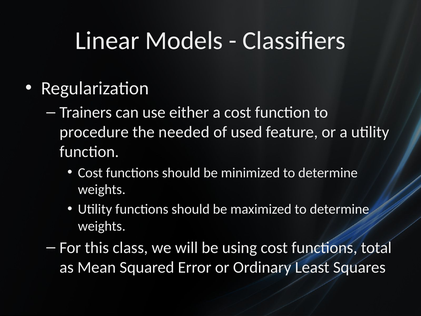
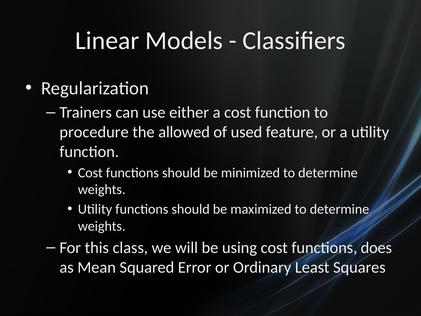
needed: needed -> allowed
total: total -> does
